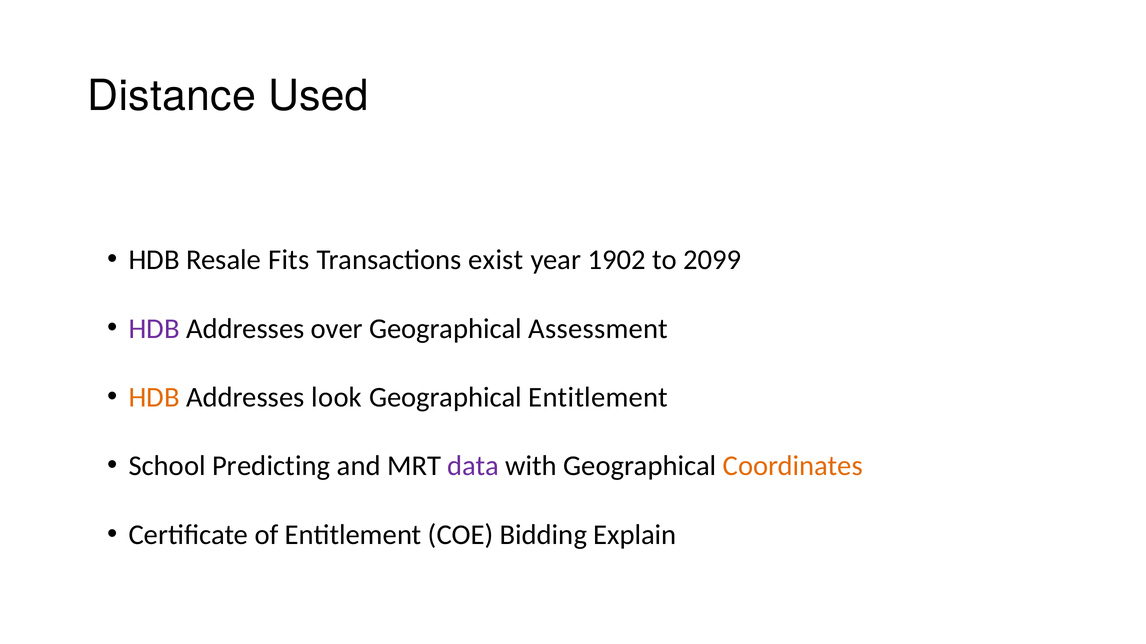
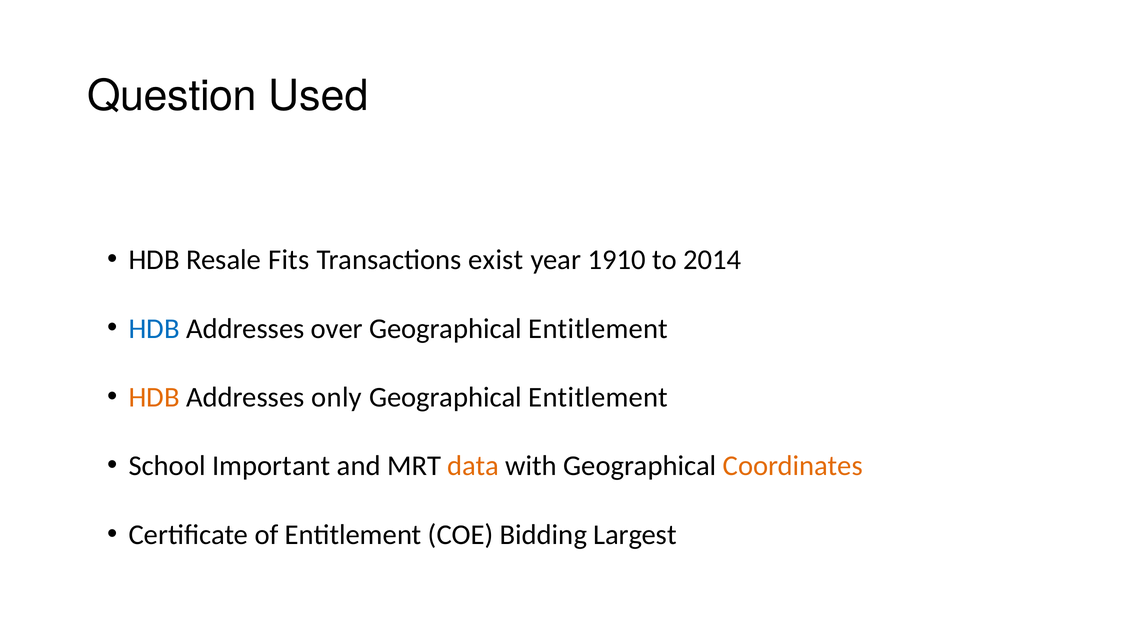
Distance: Distance -> Question
1902: 1902 -> 1910
2099: 2099 -> 2014
HDB at (154, 329) colour: purple -> blue
Assessment at (598, 329): Assessment -> Entitlement
look: look -> only
Predicting: Predicting -> Important
data colour: purple -> orange
Explain: Explain -> Largest
